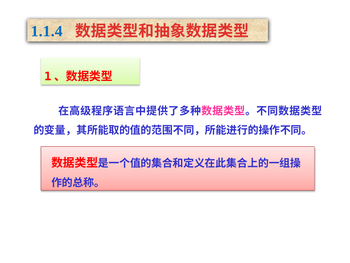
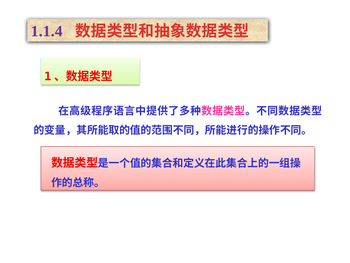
1.1.4 colour: blue -> purple
